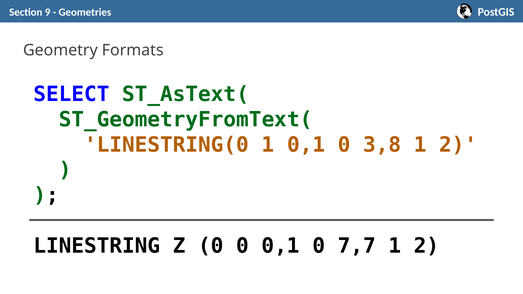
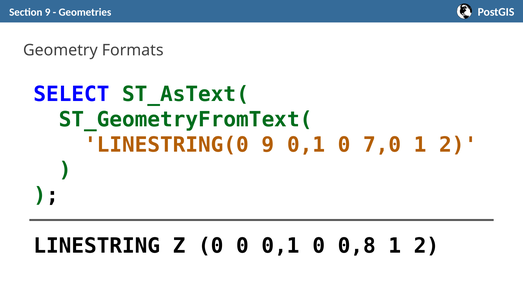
LINESTRING(0 1: 1 -> 9
3,8: 3,8 -> 7,0
7,7: 7,7 -> 0,8
